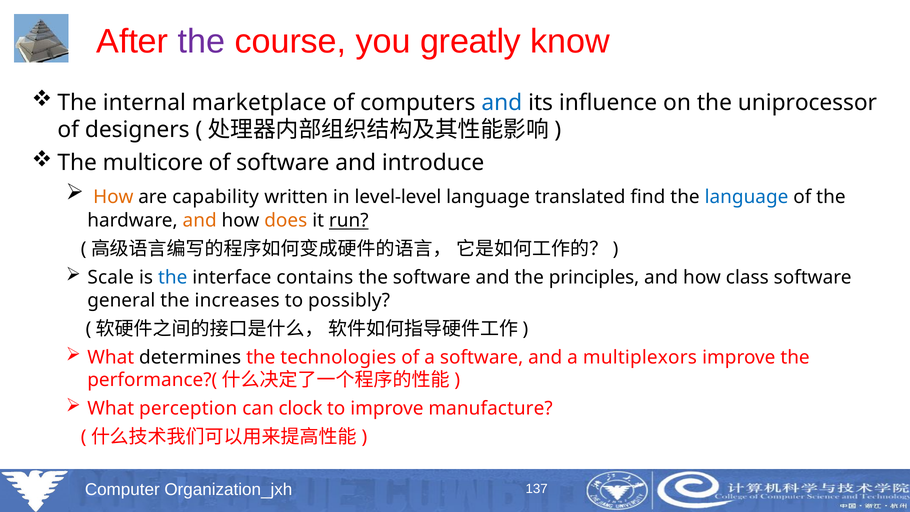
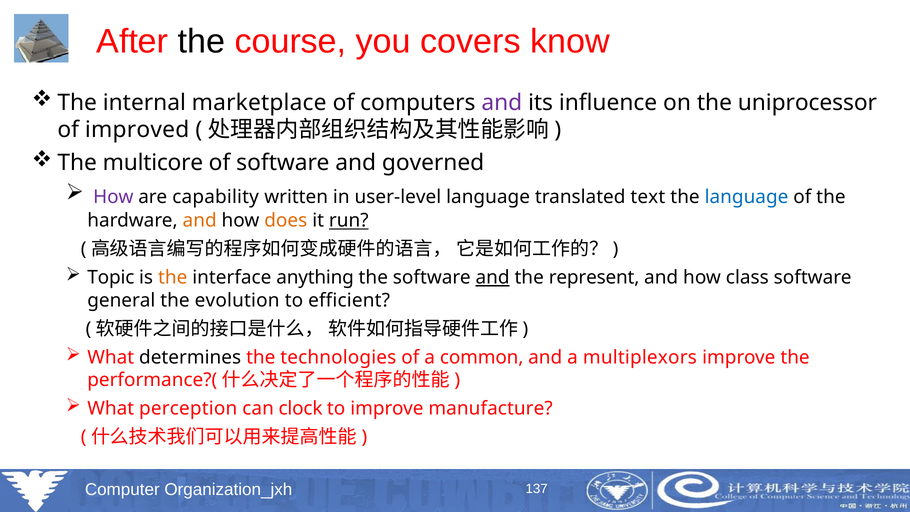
the at (201, 41) colour: purple -> black
greatly: greatly -> covers
and at (502, 103) colour: blue -> purple
designers: designers -> improved
introduce: introduce -> governed
How at (113, 197) colour: orange -> purple
level-level: level-level -> user-level
find: find -> text
Scale: Scale -> Topic
the at (173, 278) colour: blue -> orange
contains: contains -> anything
and at (493, 278) underline: none -> present
principles: principles -> represent
increases: increases -> evolution
possibly: possibly -> efficient
a software: software -> common
